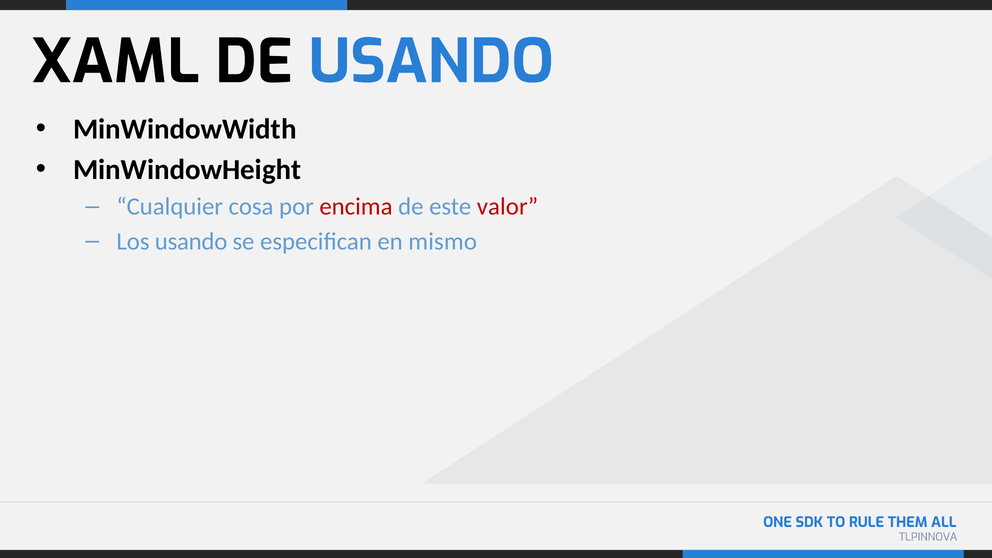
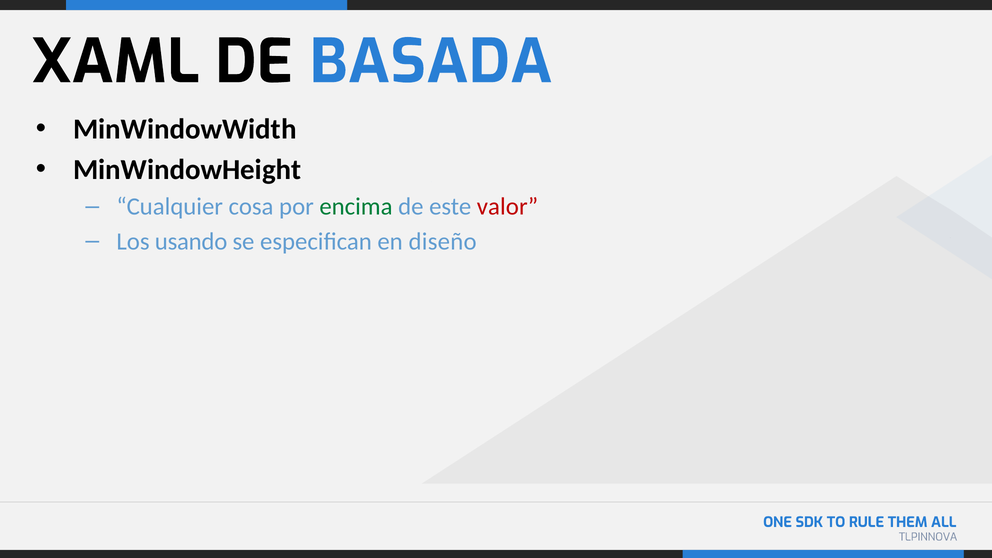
DE USANDO: USANDO -> BASADA
encima colour: red -> green
mismo: mismo -> diseño
